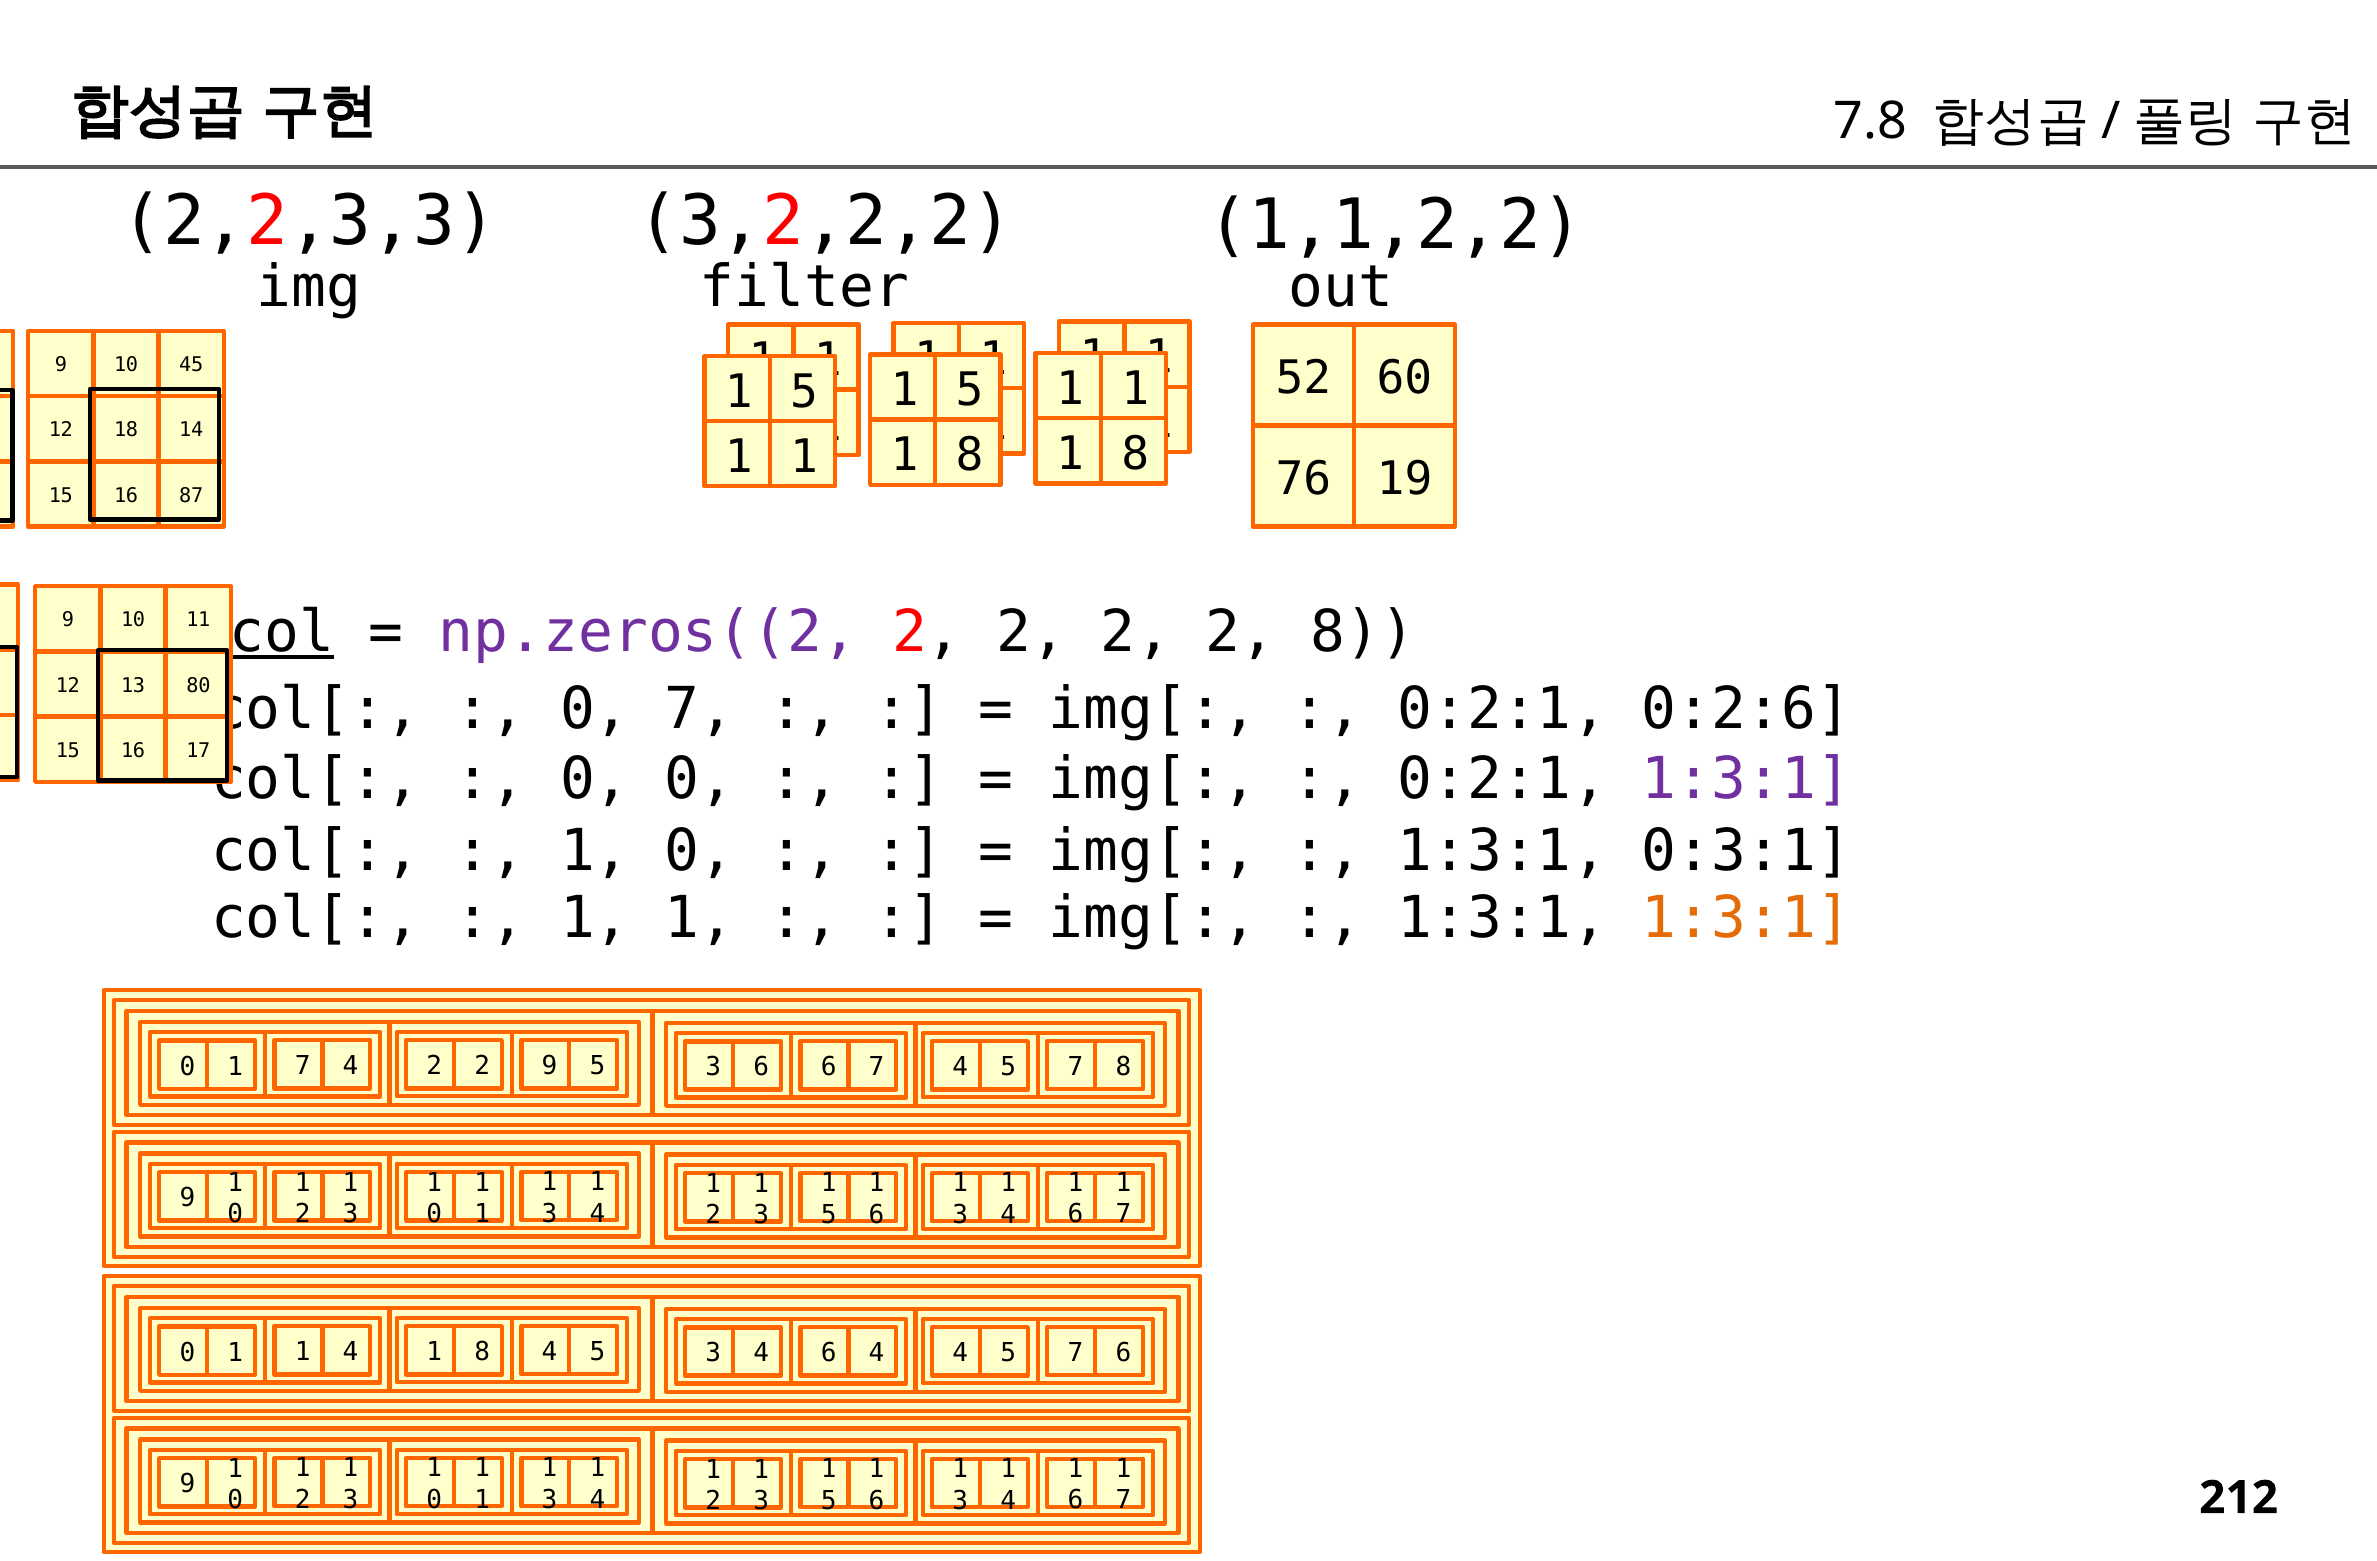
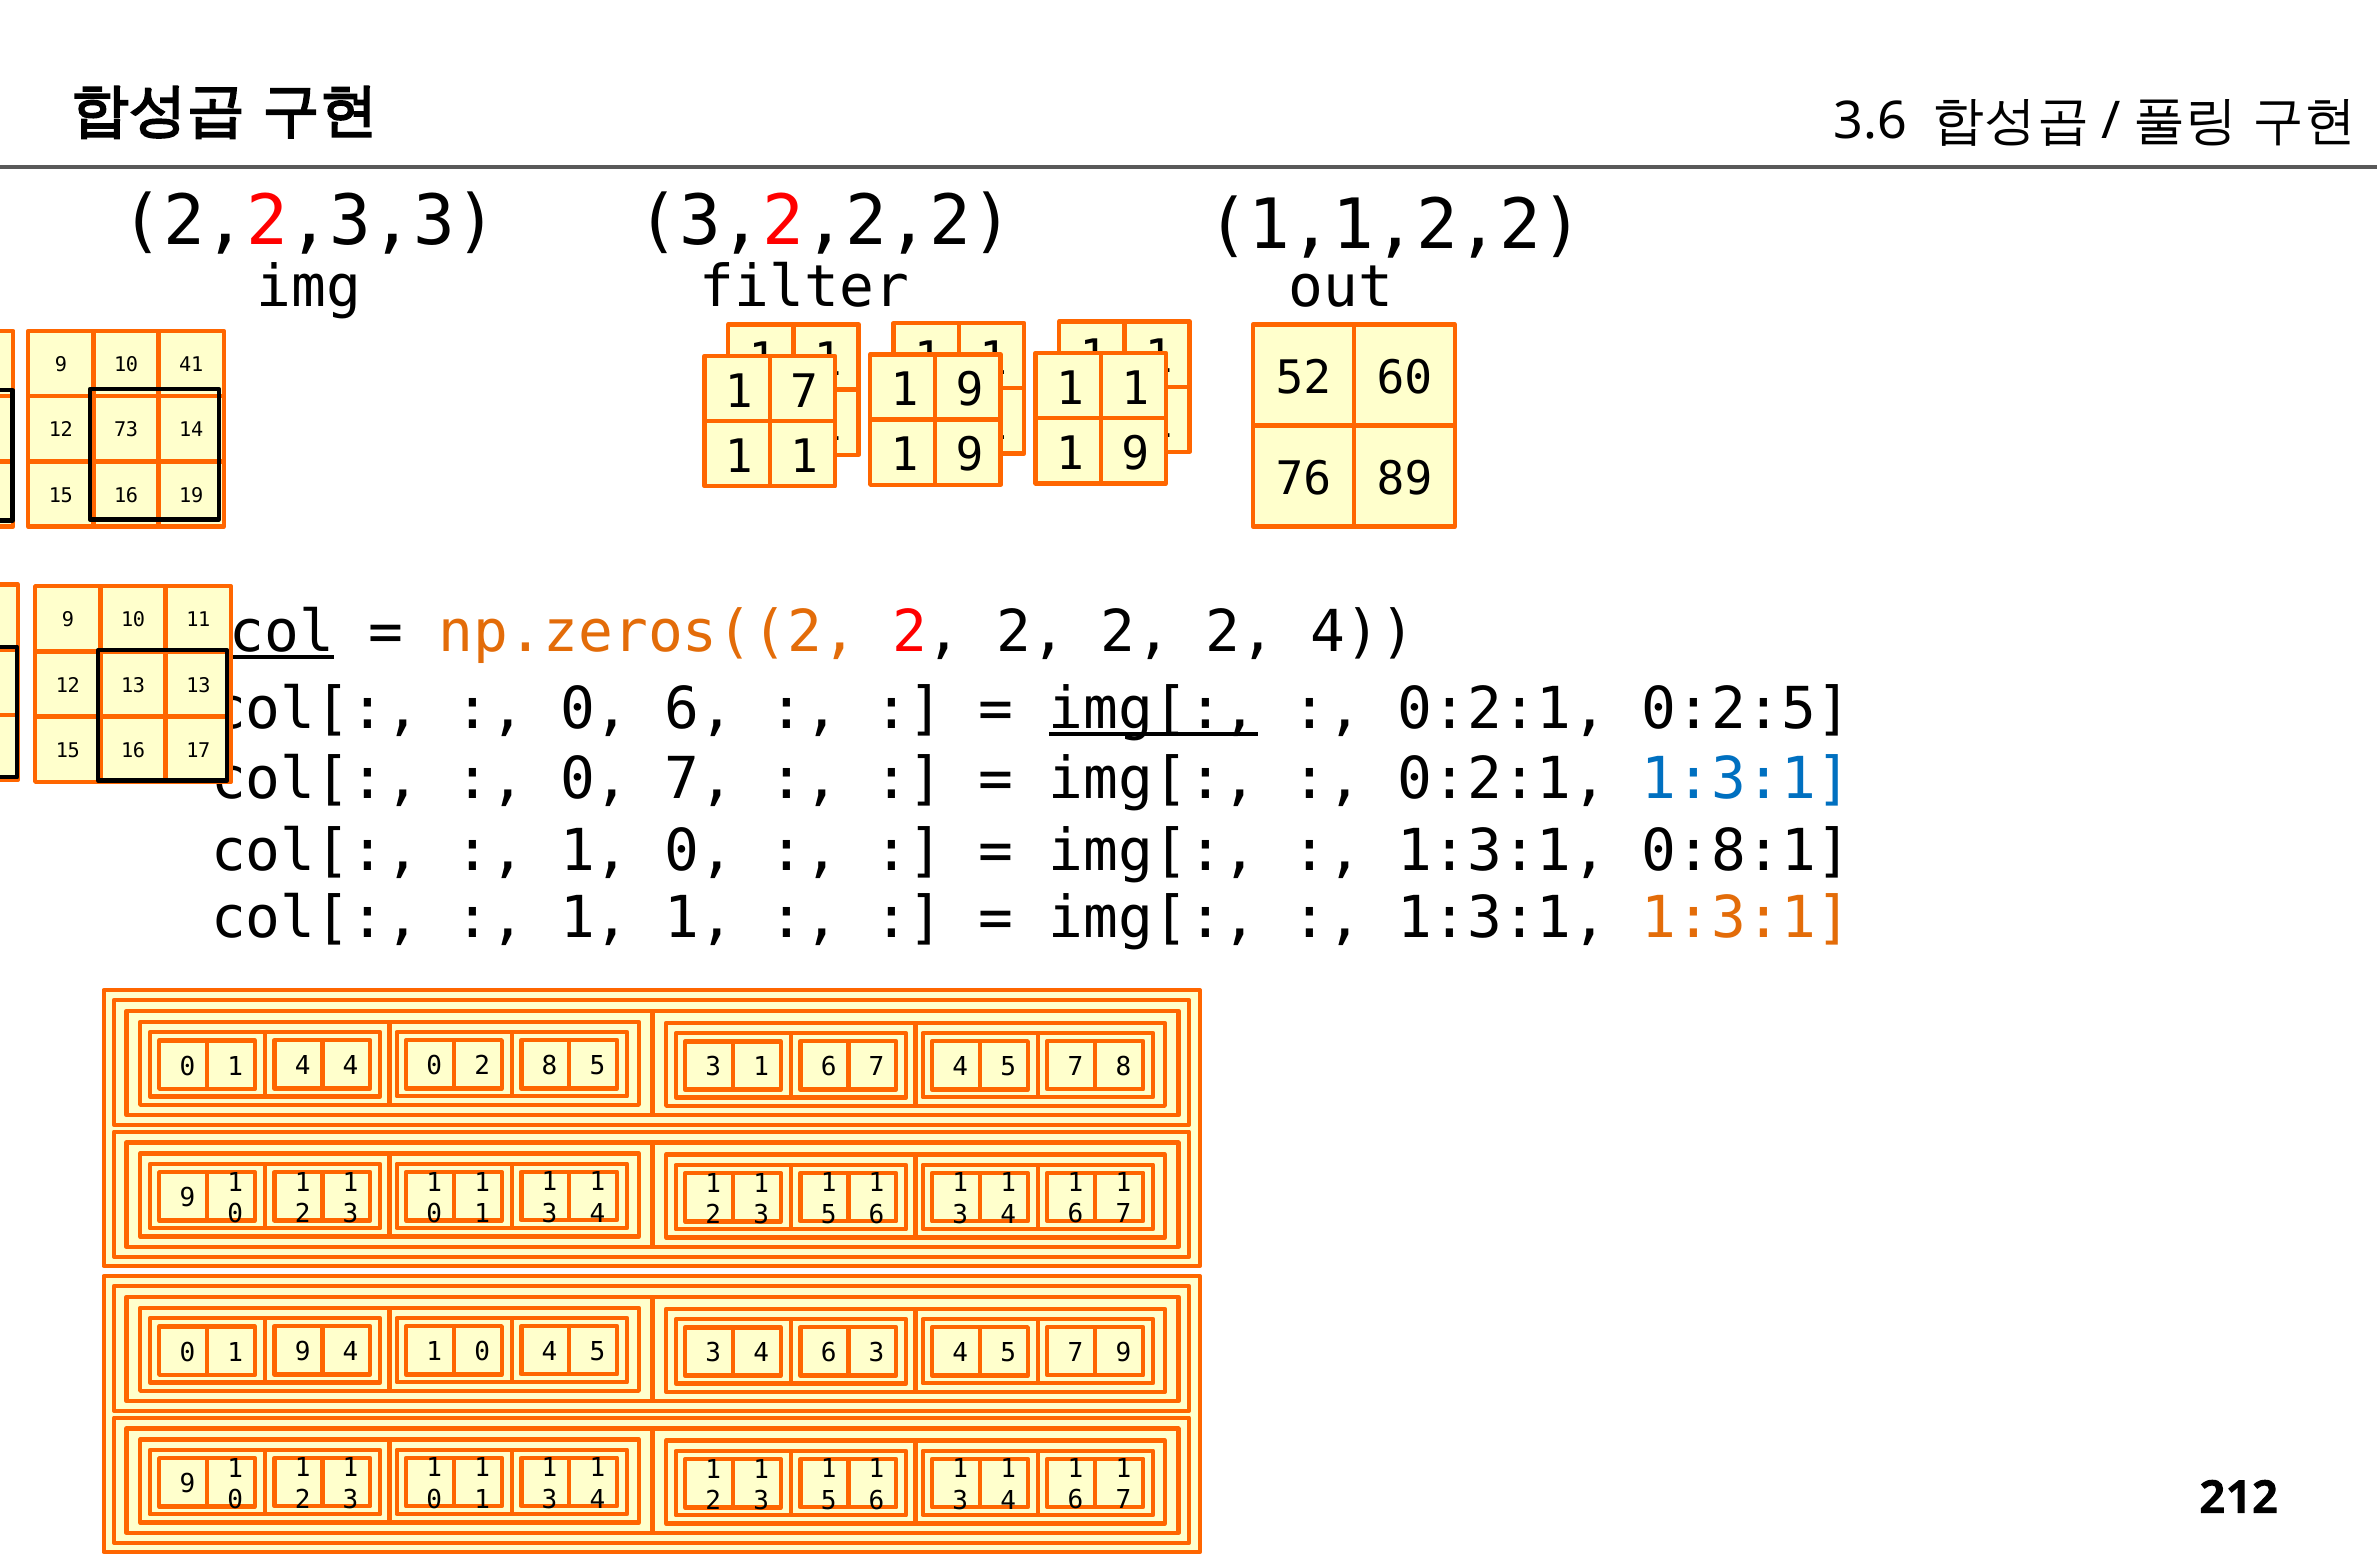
7.8: 7.8 -> 3.6
45: 45 -> 41
5 at (970, 390): 5 -> 9
5 at (804, 392): 5 -> 7
18: 18 -> 73
8 at (1135, 454): 8 -> 9
8 at (970, 456): 8 -> 9
19: 19 -> 89
87: 87 -> 19
np.zeros((2 colour: purple -> orange
2 8: 8 -> 4
13 80: 80 -> 13
0 7: 7 -> 6
img[ at (1153, 709) underline: none -> present
0:2:6: 0:2:6 -> 0:2:5
0 0: 0 -> 7
1:3:1 at (1746, 779) colour: purple -> blue
0:3:1: 0:3:1 -> 0:8:1
0 1 7: 7 -> 4
4 2: 2 -> 0
2 9: 9 -> 8
5 3 6: 6 -> 1
1 at (303, 1352): 1 -> 9
4 1 8: 8 -> 0
6 4: 4 -> 3
5 7 6: 6 -> 9
